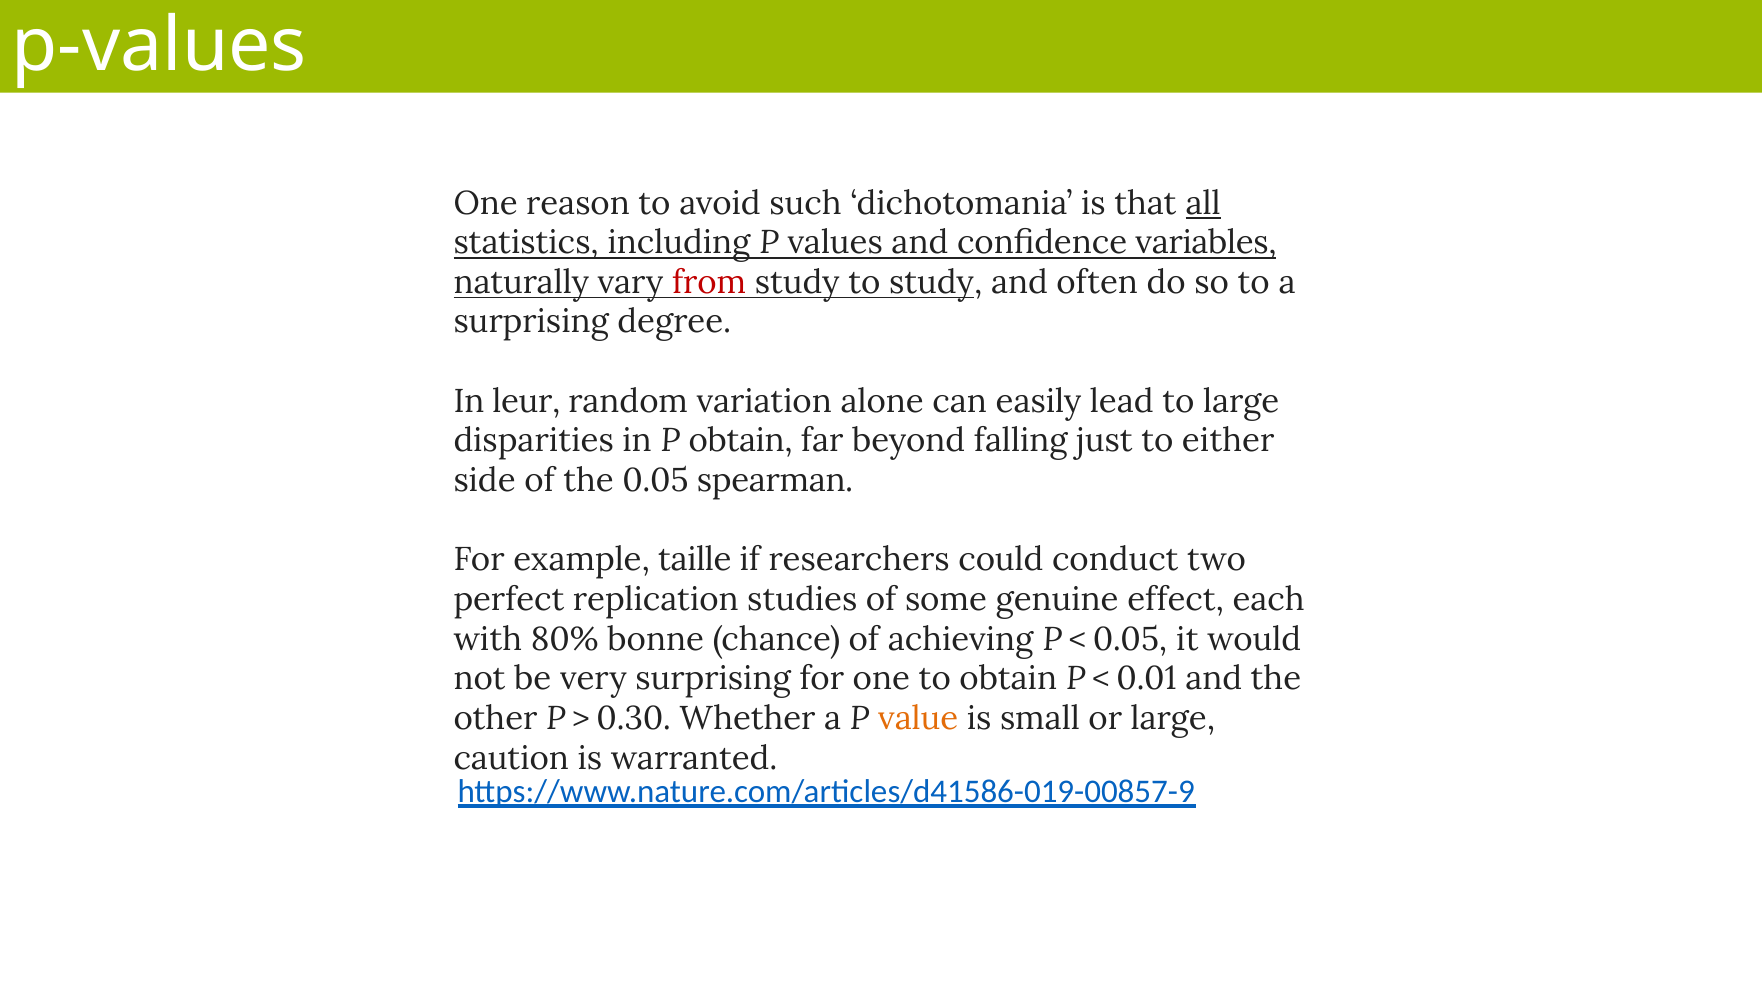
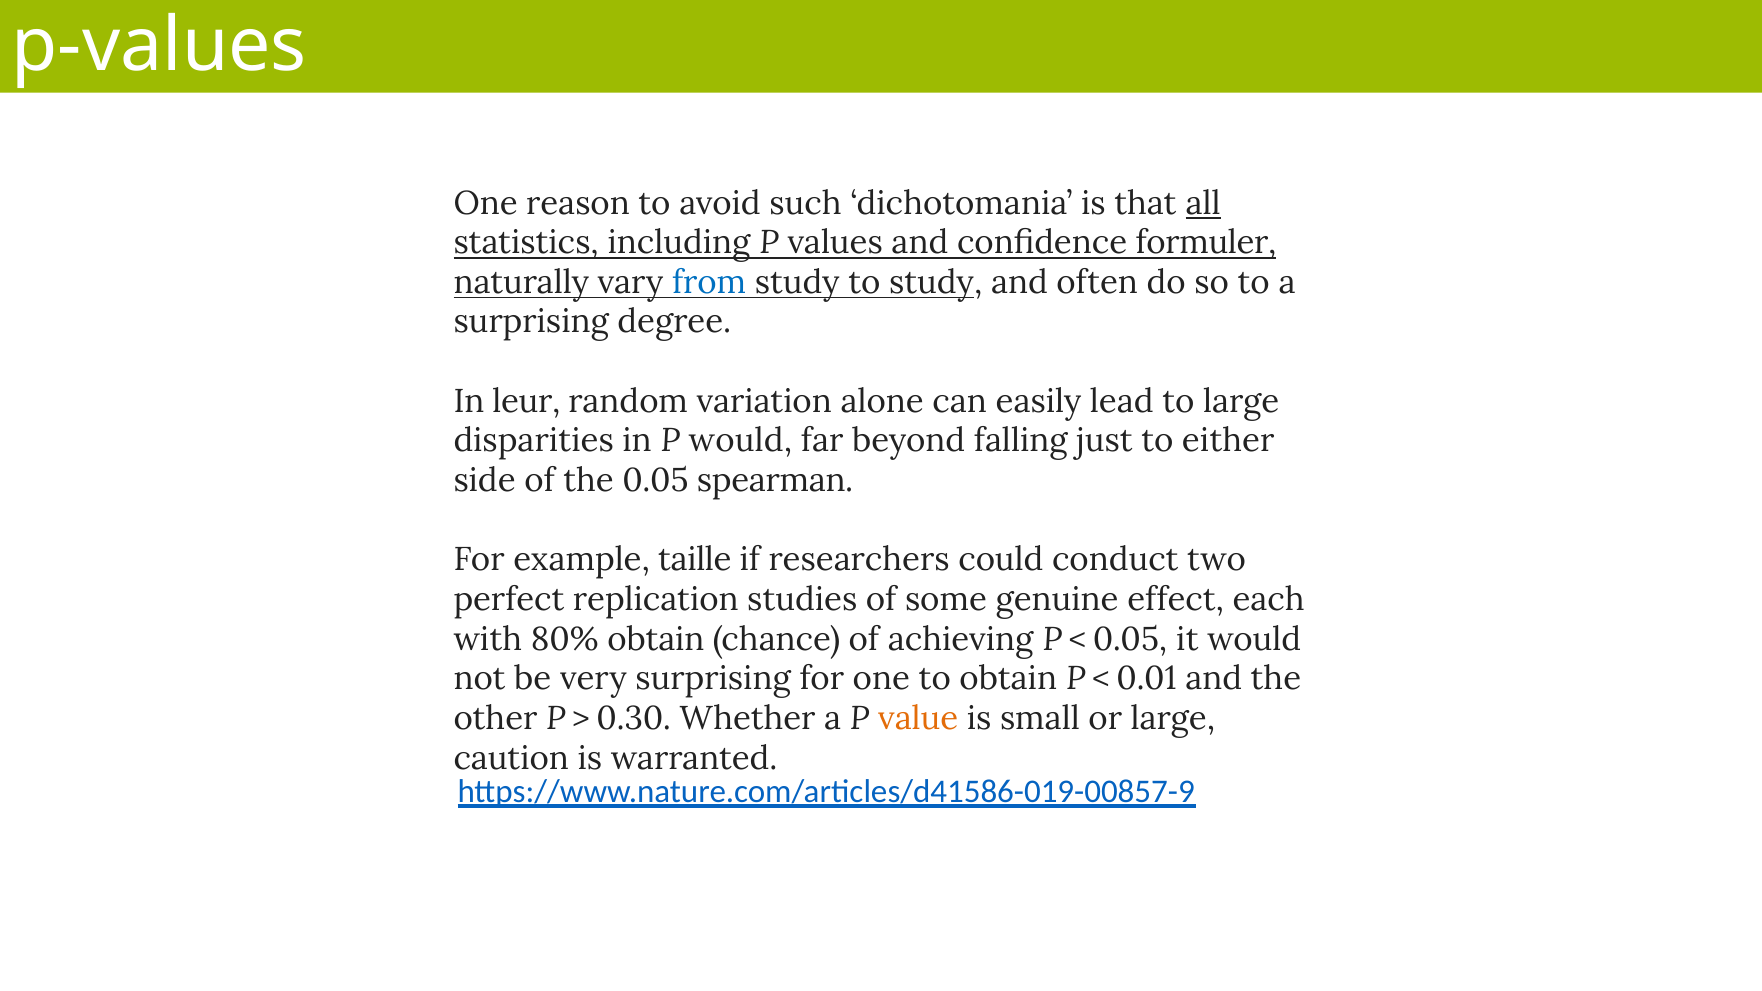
variables: variables -> formuler
from colour: red -> blue
P obtain: obtain -> would
80% bonne: bonne -> obtain
